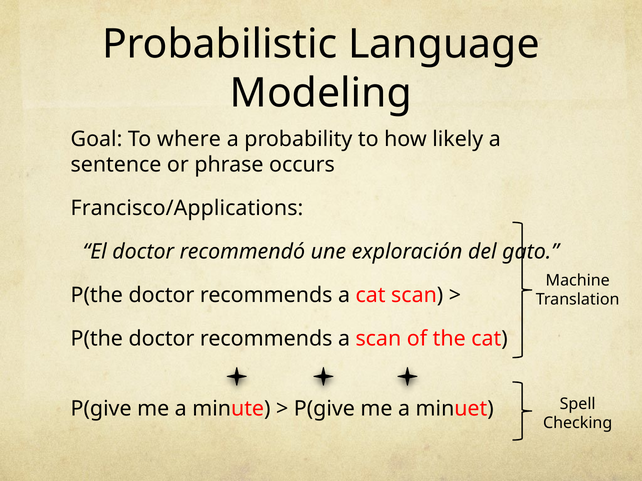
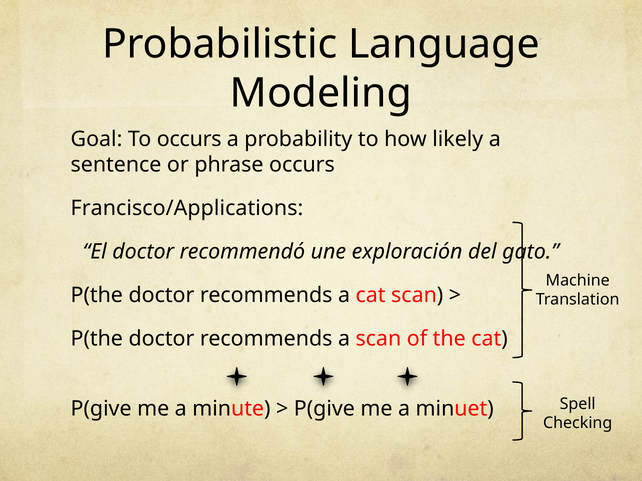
To where: where -> occurs
